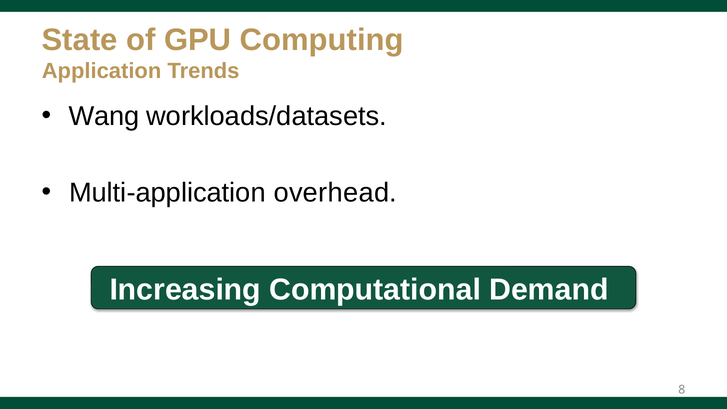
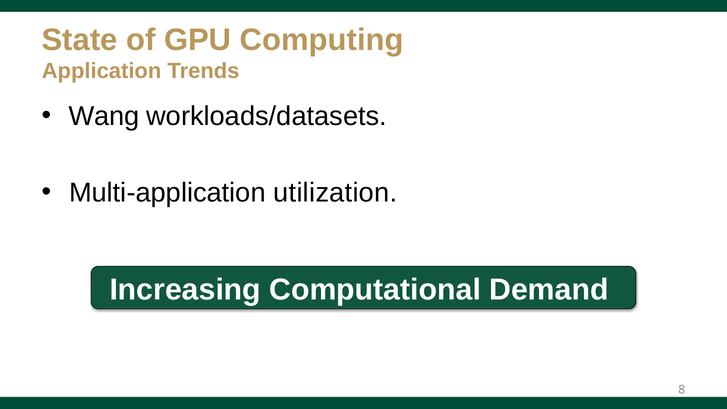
overhead: overhead -> utilization
